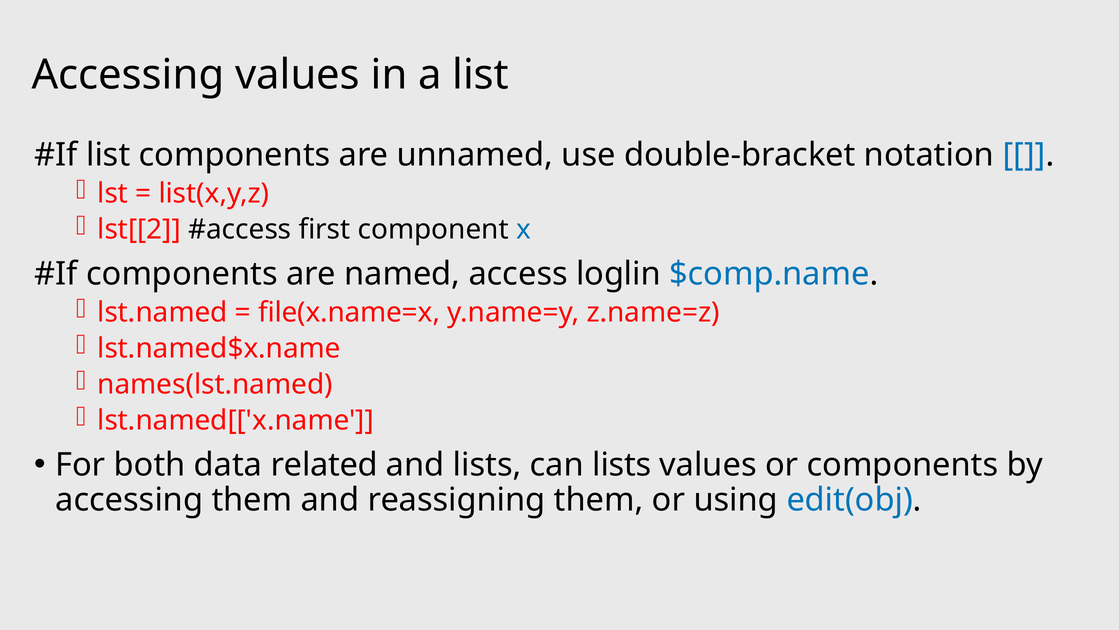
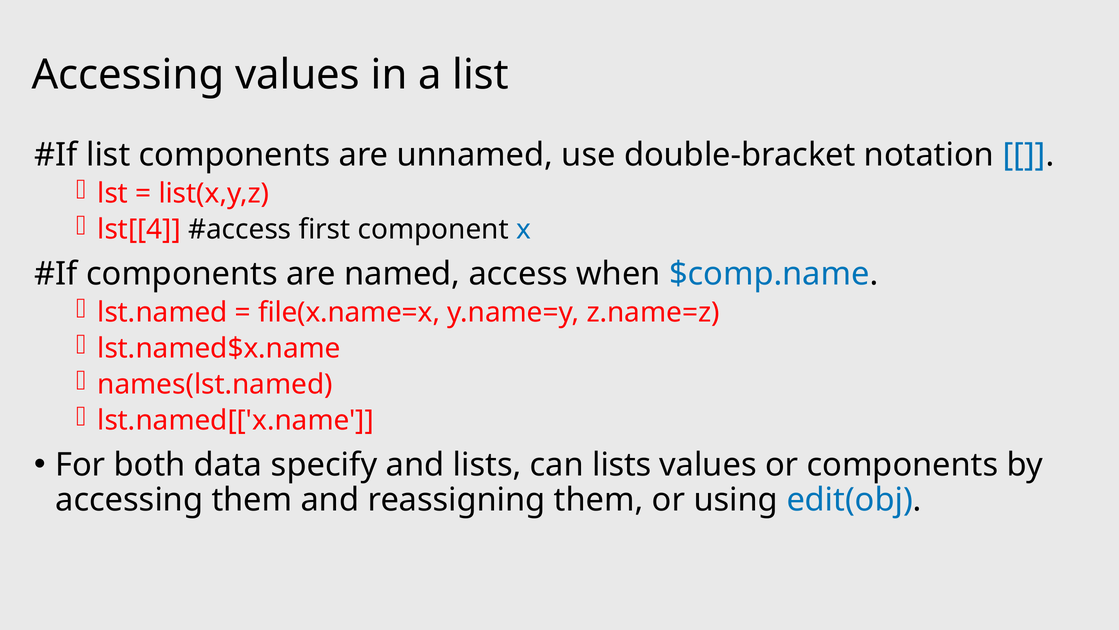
lst[[2: lst[[2 -> lst[[4
loglin: loglin -> when
related: related -> specify
